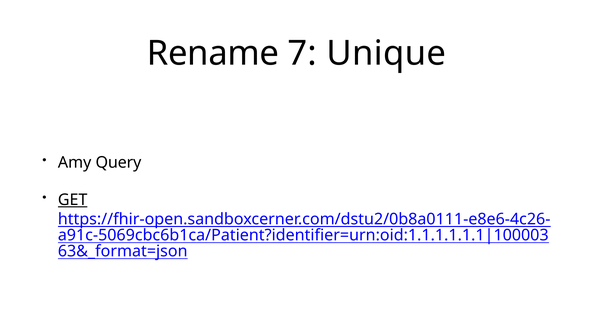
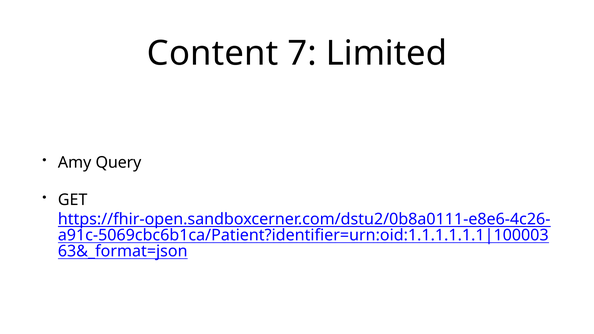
Rename: Rename -> Content
Unique: Unique -> Limited
GET underline: present -> none
